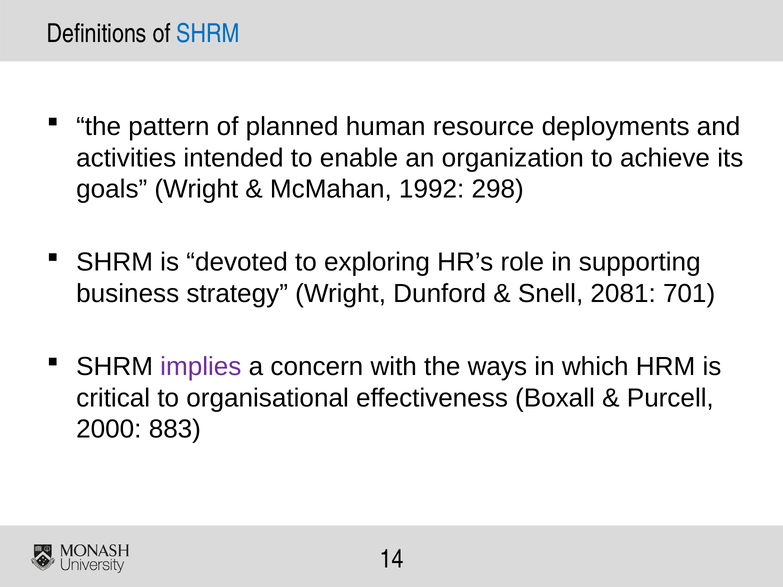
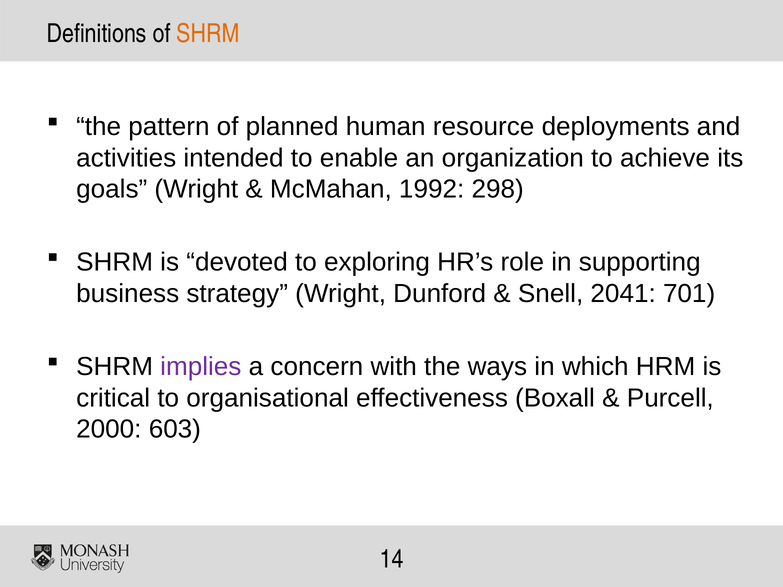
SHRM at (208, 33) colour: blue -> orange
2081: 2081 -> 2041
883: 883 -> 603
